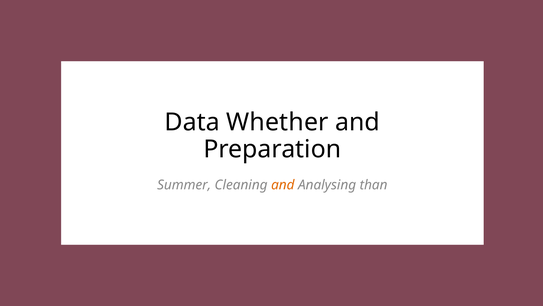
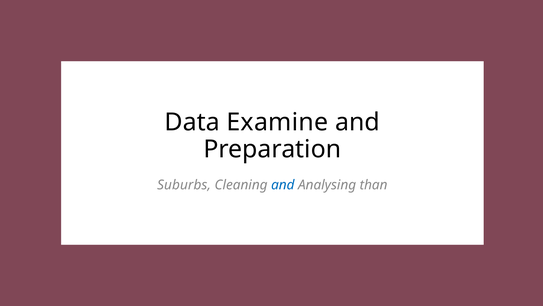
Whether: Whether -> Examine
Summer: Summer -> Suburbs
and at (283, 185) colour: orange -> blue
